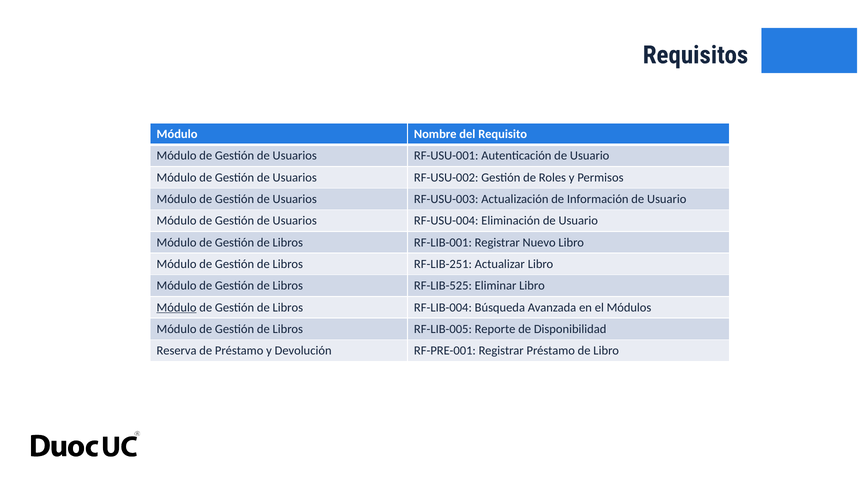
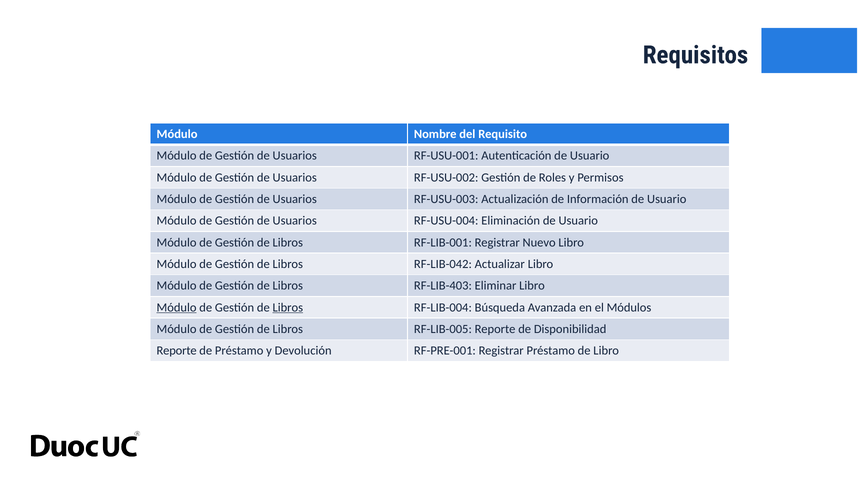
RF-LIB-251: RF-LIB-251 -> RF-LIB-042
RF-LIB-525: RF-LIB-525 -> RF-LIB-403
Libros at (288, 308) underline: none -> present
Reserva at (177, 351): Reserva -> Reporte
